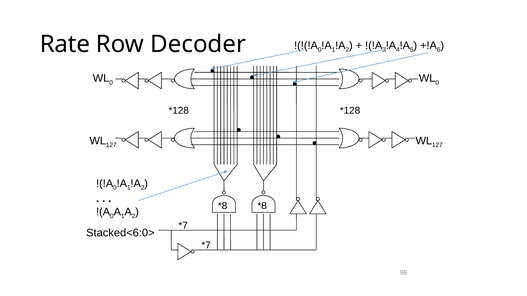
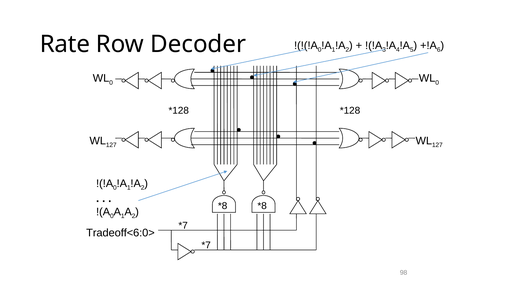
Stacked<6:0>: Stacked<6:0> -> Tradeoff<6:0>
